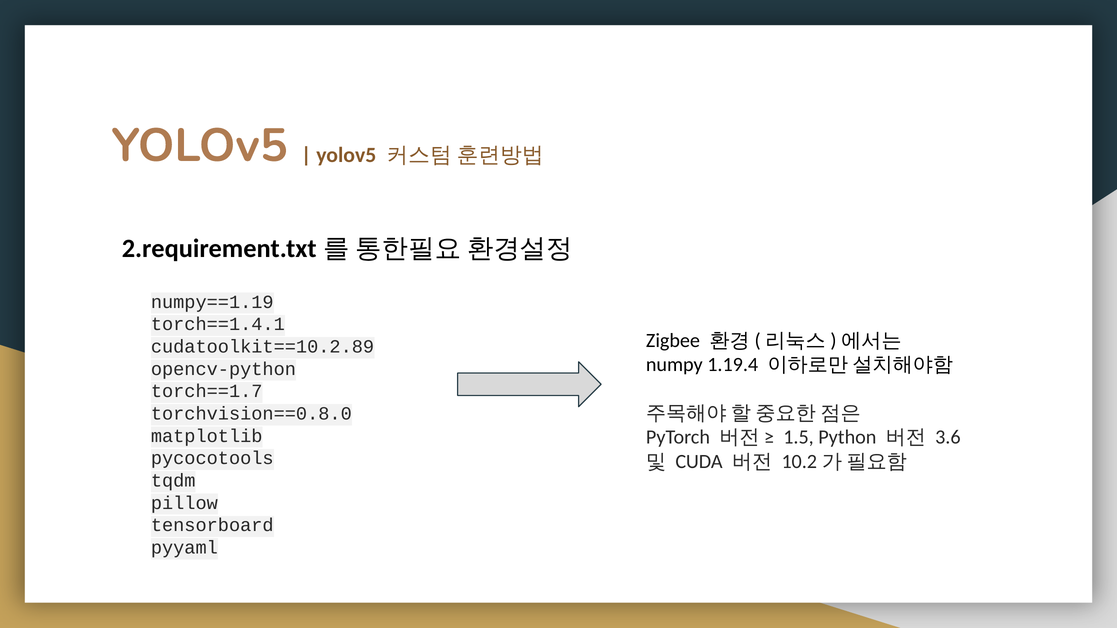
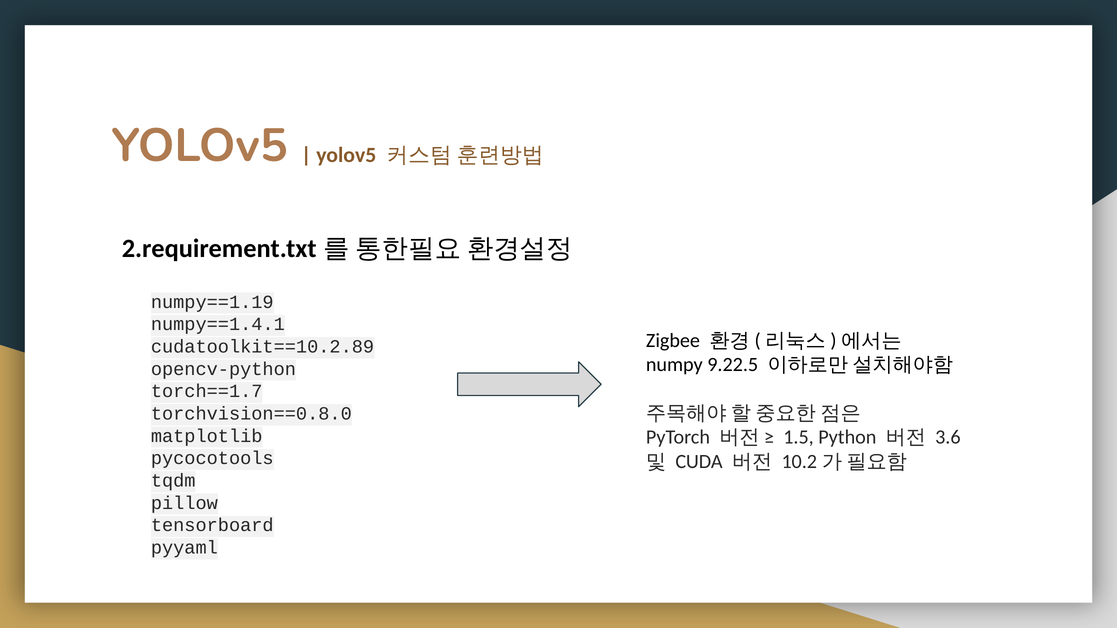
torch==1.4.1: torch==1.4.1 -> numpy==1.4.1
1.19.4: 1.19.4 -> 9.22.5
